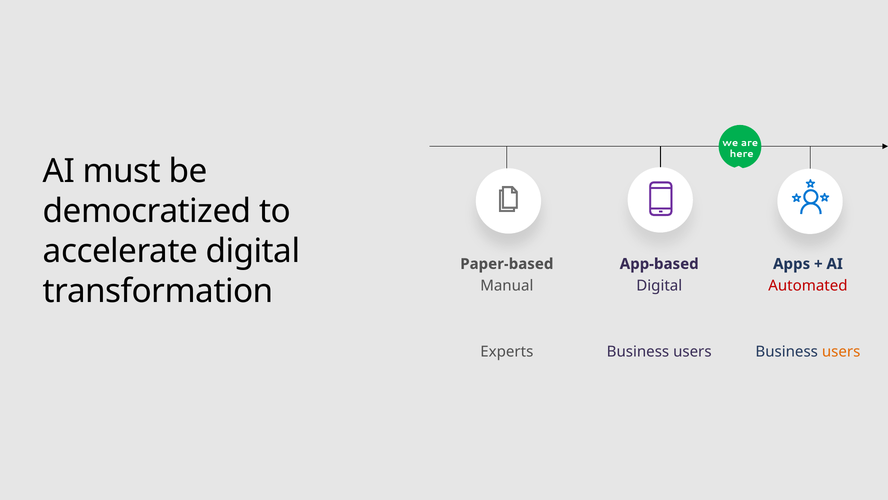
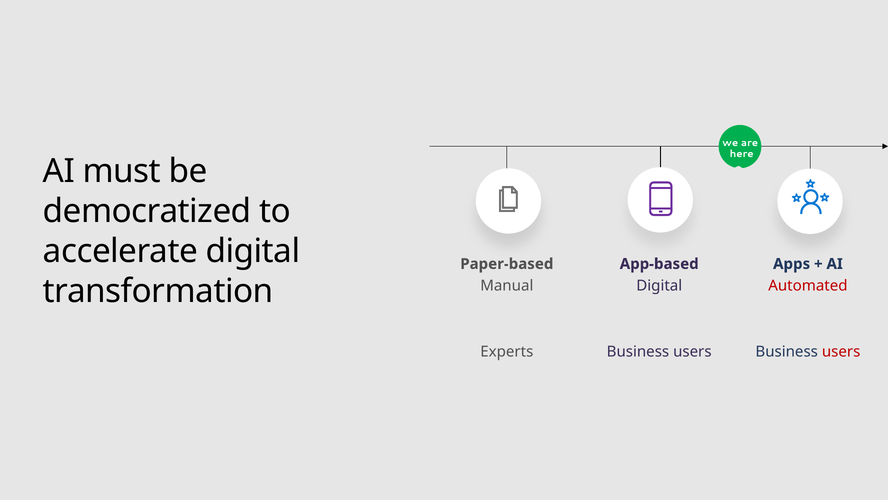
users at (841, 351) colour: orange -> red
